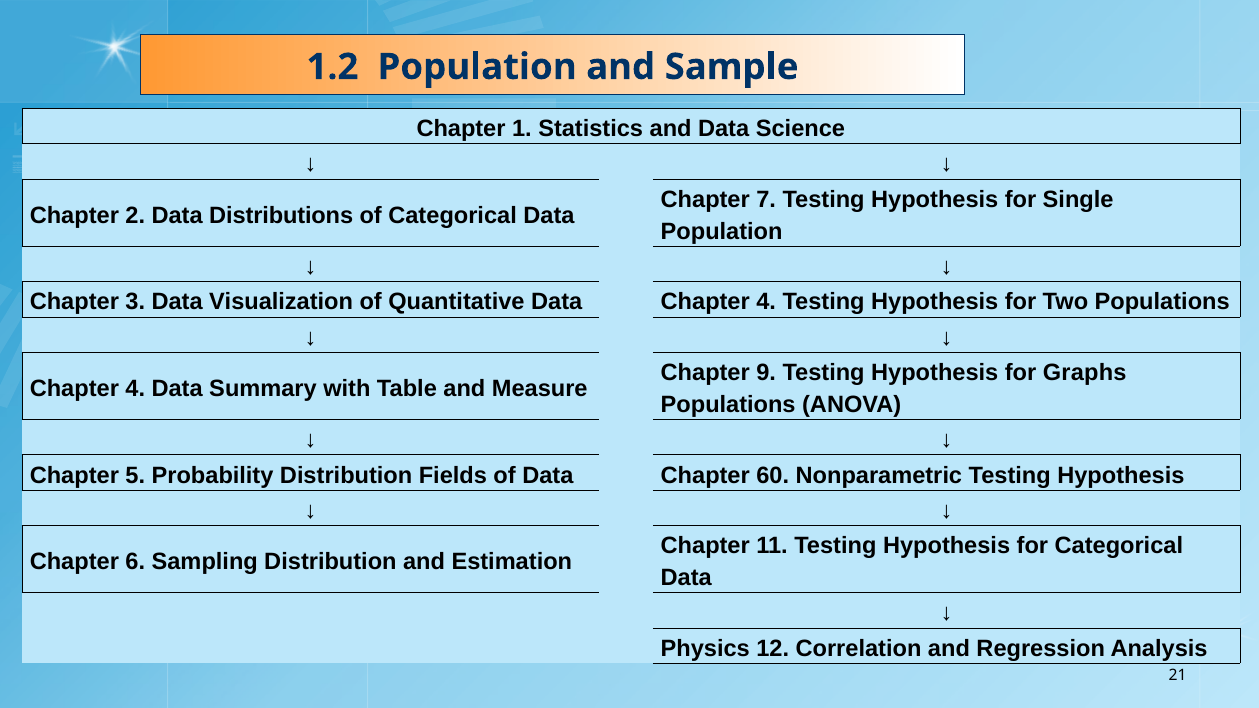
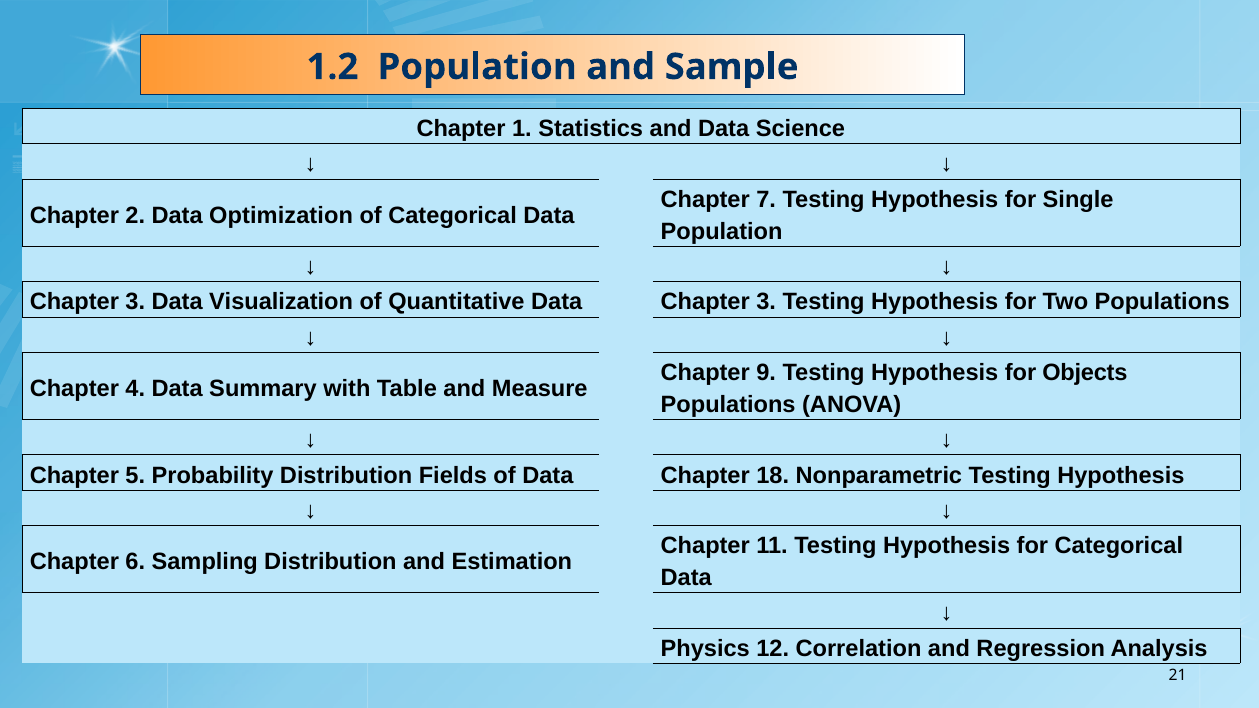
Distributions: Distributions -> Optimization
Data Chapter 4: 4 -> 3
Graphs: Graphs -> Objects
60: 60 -> 18
